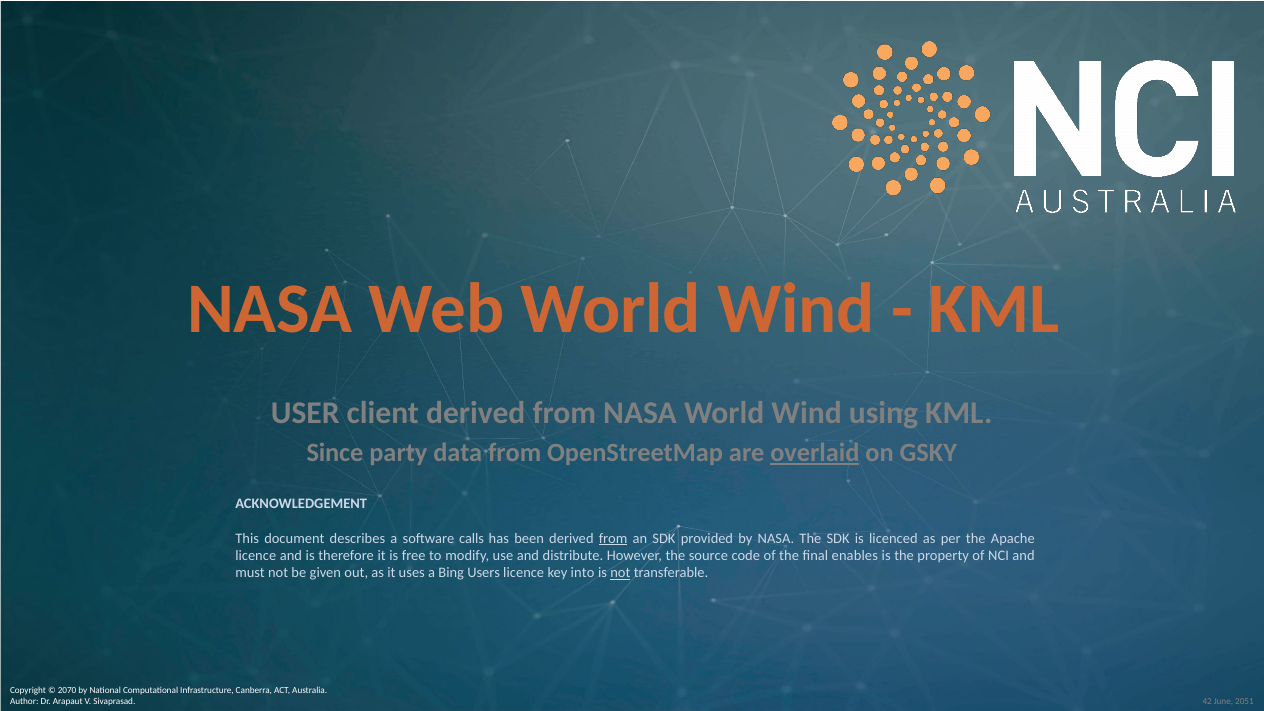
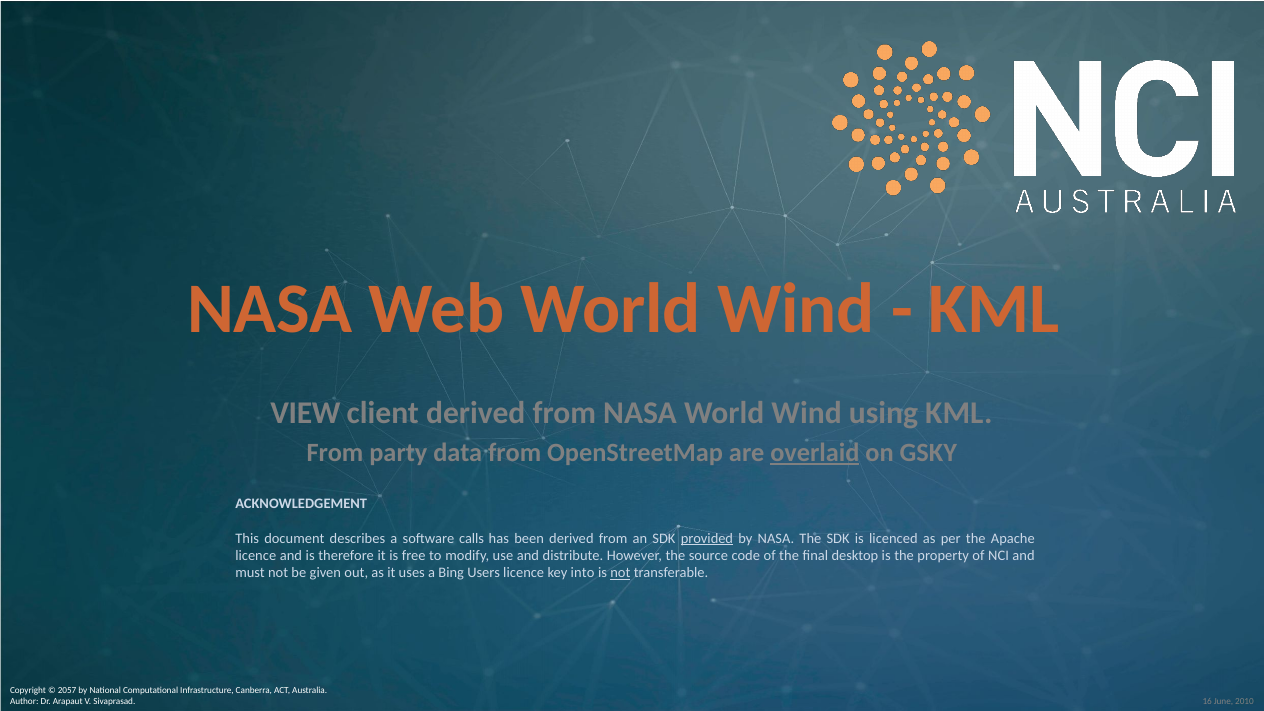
USER: USER -> VIEW
Since at (335, 453): Since -> From
from at (613, 538) underline: present -> none
provided underline: none -> present
enables: enables -> desktop
2070: 2070 -> 2057
42: 42 -> 16
2051: 2051 -> 2010
